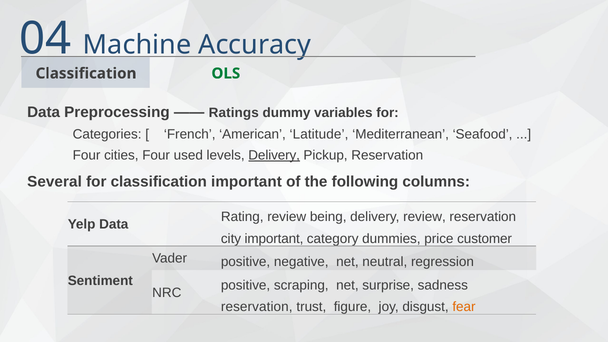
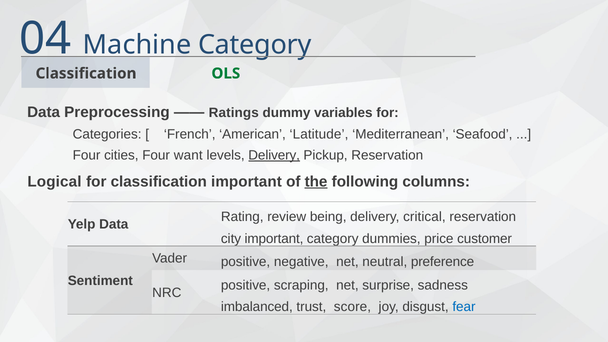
Machine Accuracy: Accuracy -> Category
used: used -> want
Several: Several -> Logical
the underline: none -> present
delivery review: review -> critical
regression: regression -> preference
reservation at (257, 307): reservation -> imbalanced
figure: figure -> score
fear colour: orange -> blue
